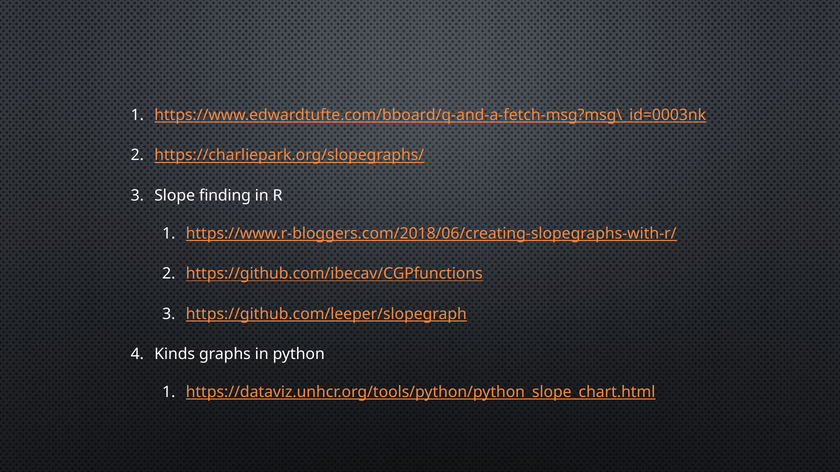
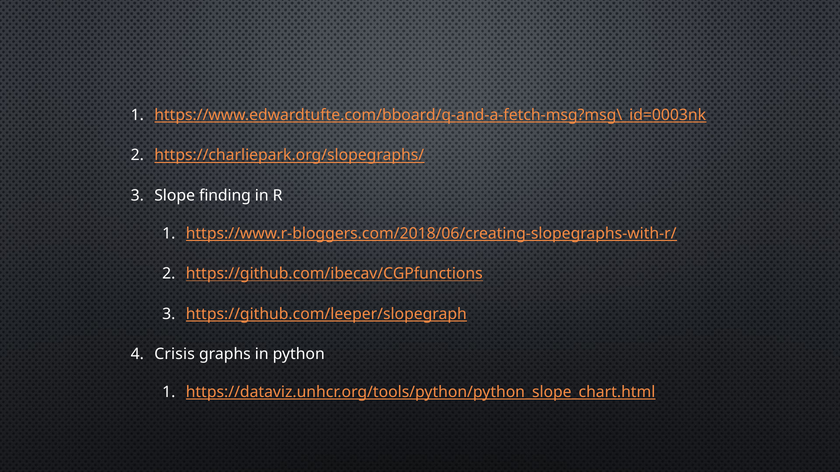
Kinds: Kinds -> Crisis
